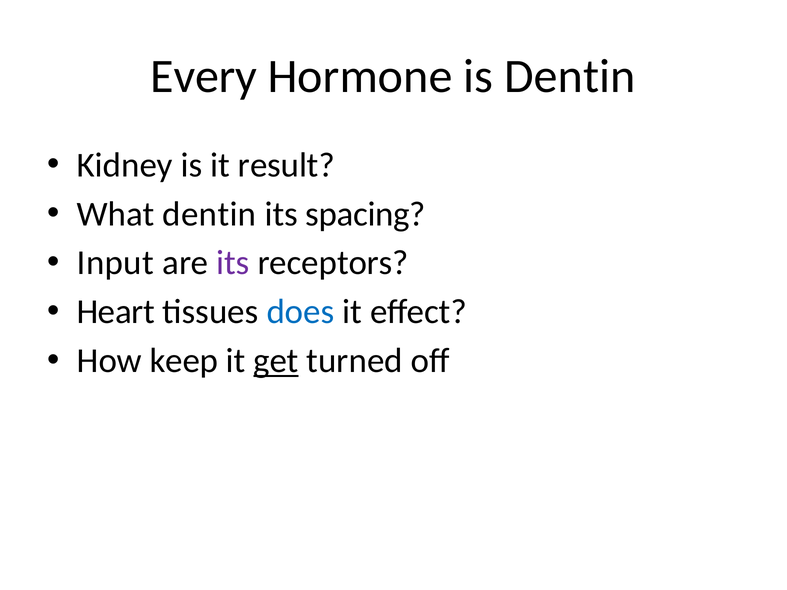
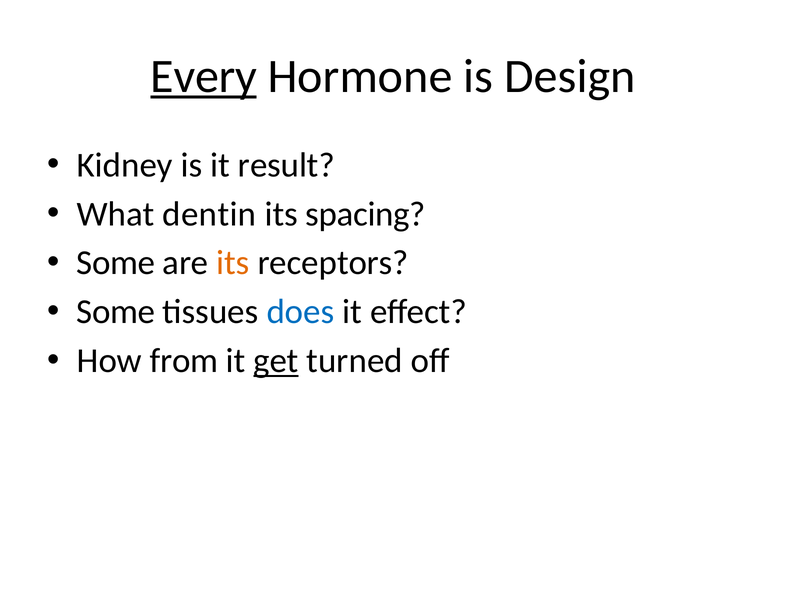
Every underline: none -> present
is Dentin: Dentin -> Design
Input at (115, 263): Input -> Some
its at (233, 263) colour: purple -> orange
Heart at (116, 312): Heart -> Some
keep: keep -> from
